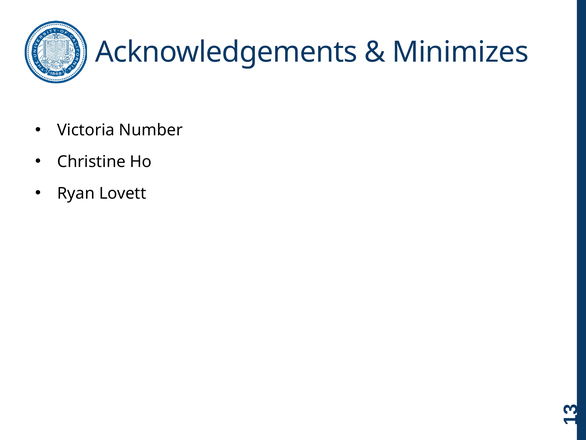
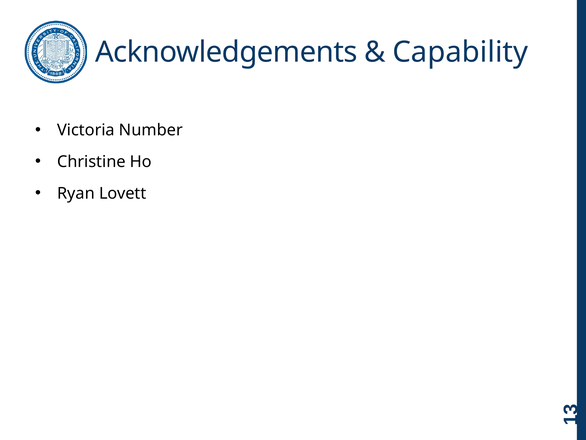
Minimizes: Minimizes -> Capability
